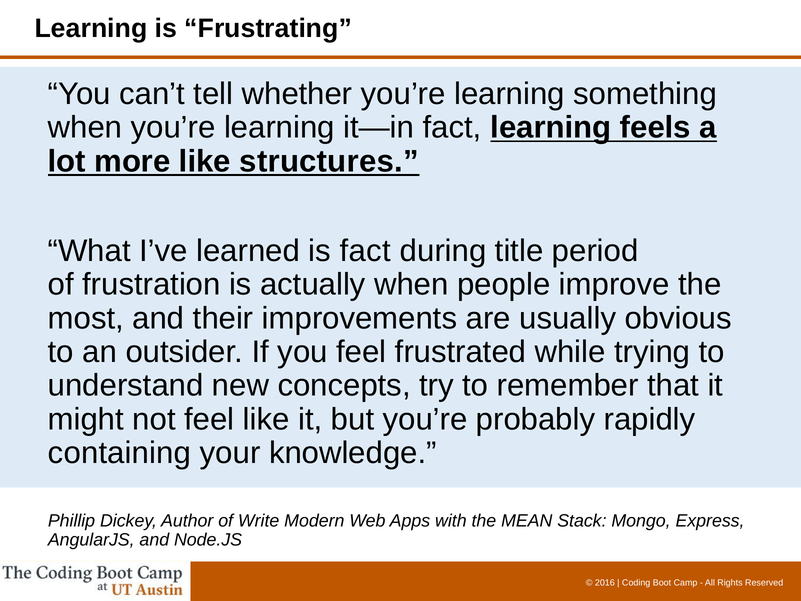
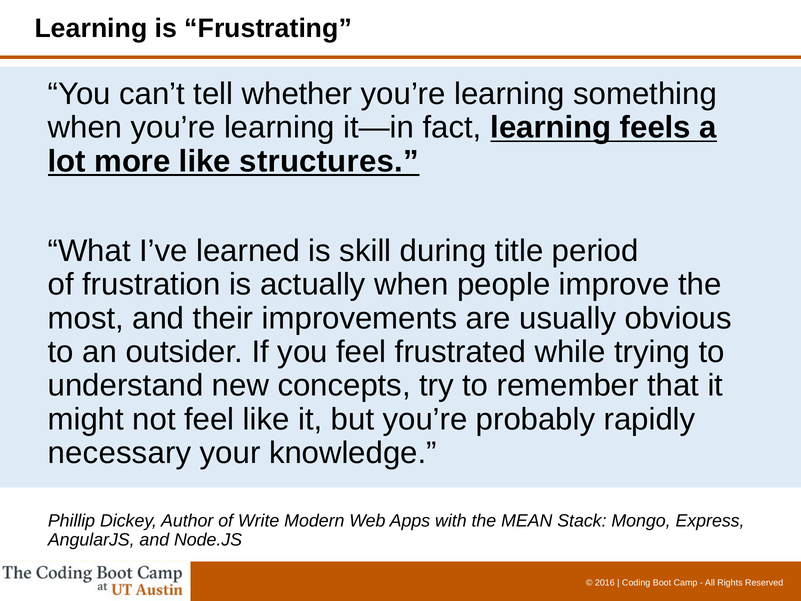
is fact: fact -> skill
containing: containing -> necessary
